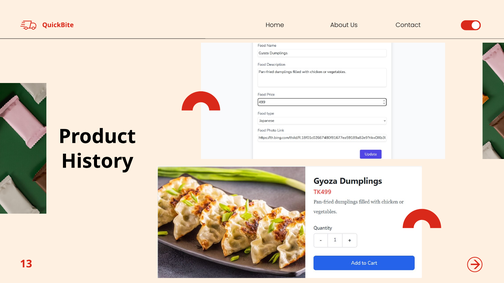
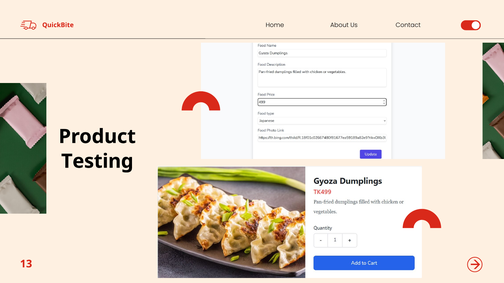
History: History -> Testing
